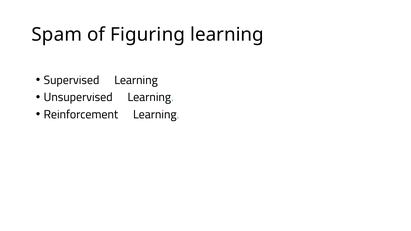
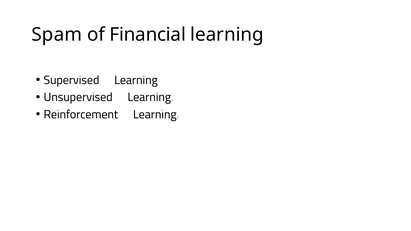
Figuring: Figuring -> Financial
